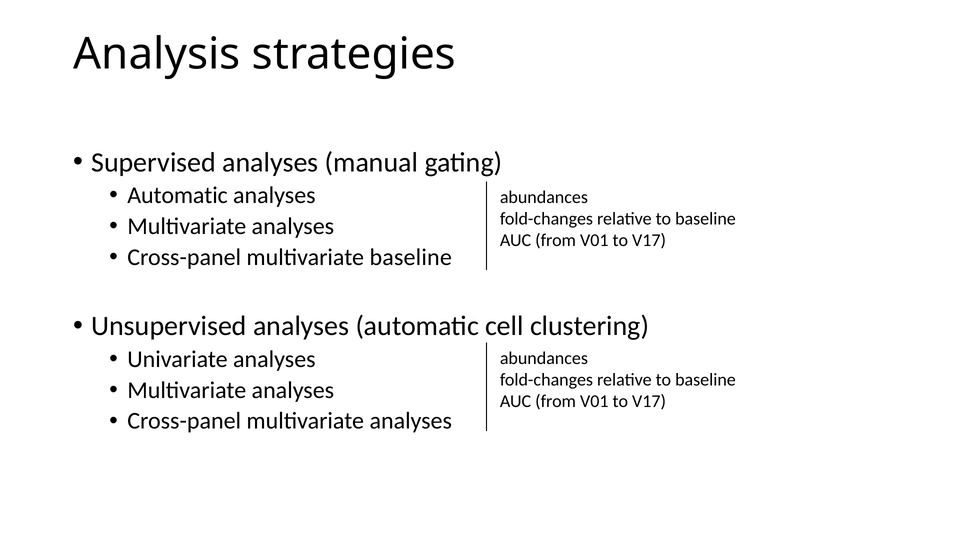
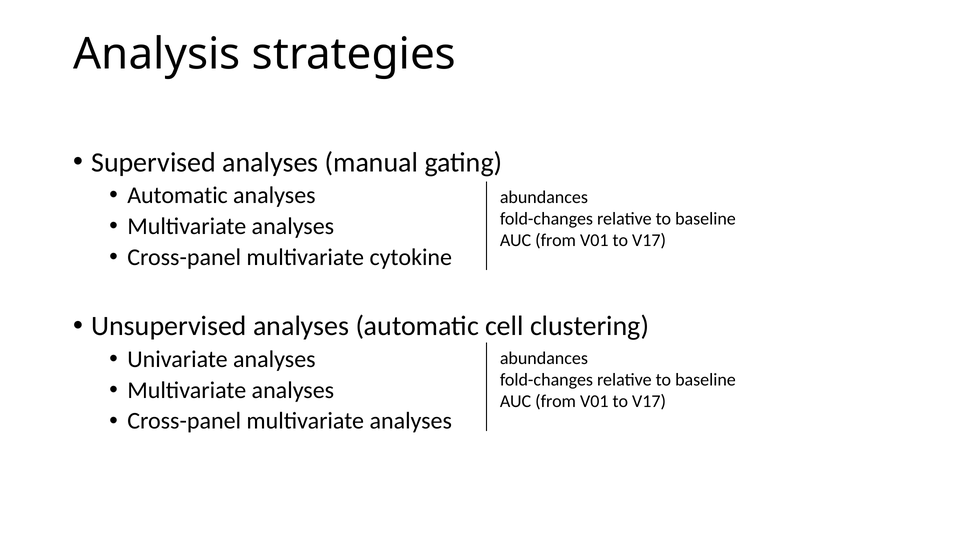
multivariate baseline: baseline -> cytokine
